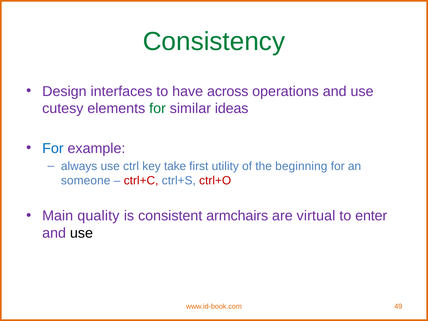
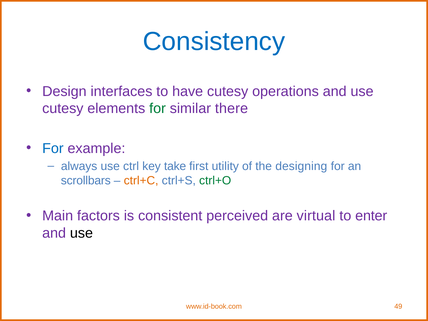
Consistency colour: green -> blue
have across: across -> cutesy
ideas: ideas -> there
beginning: beginning -> designing
someone: someone -> scrollbars
ctrl+C colour: red -> orange
ctrl+O colour: red -> green
quality: quality -> factors
armchairs: armchairs -> perceived
